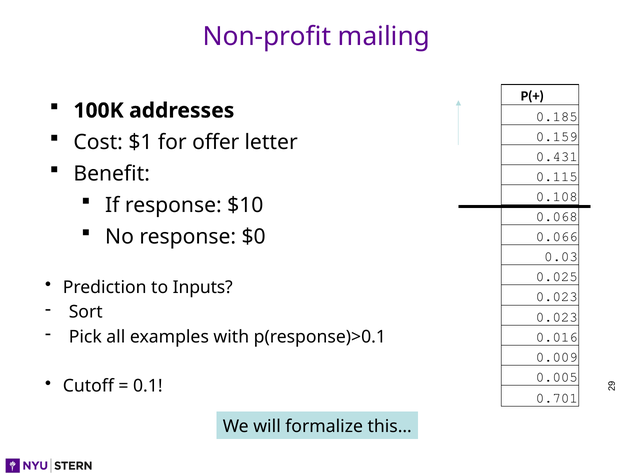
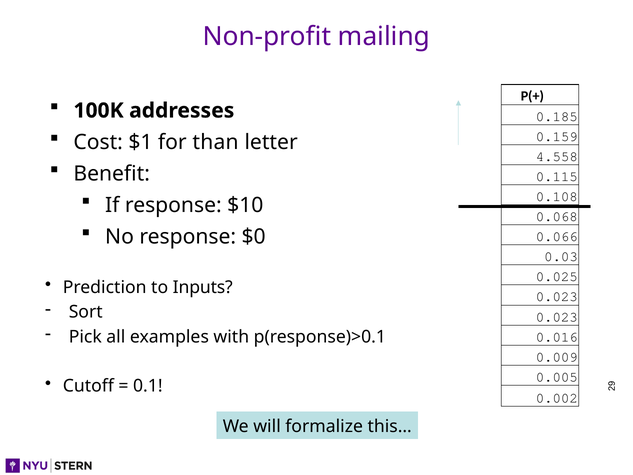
offer: offer -> than
0.431: 0.431 -> 4.558
0.701: 0.701 -> 0.002
